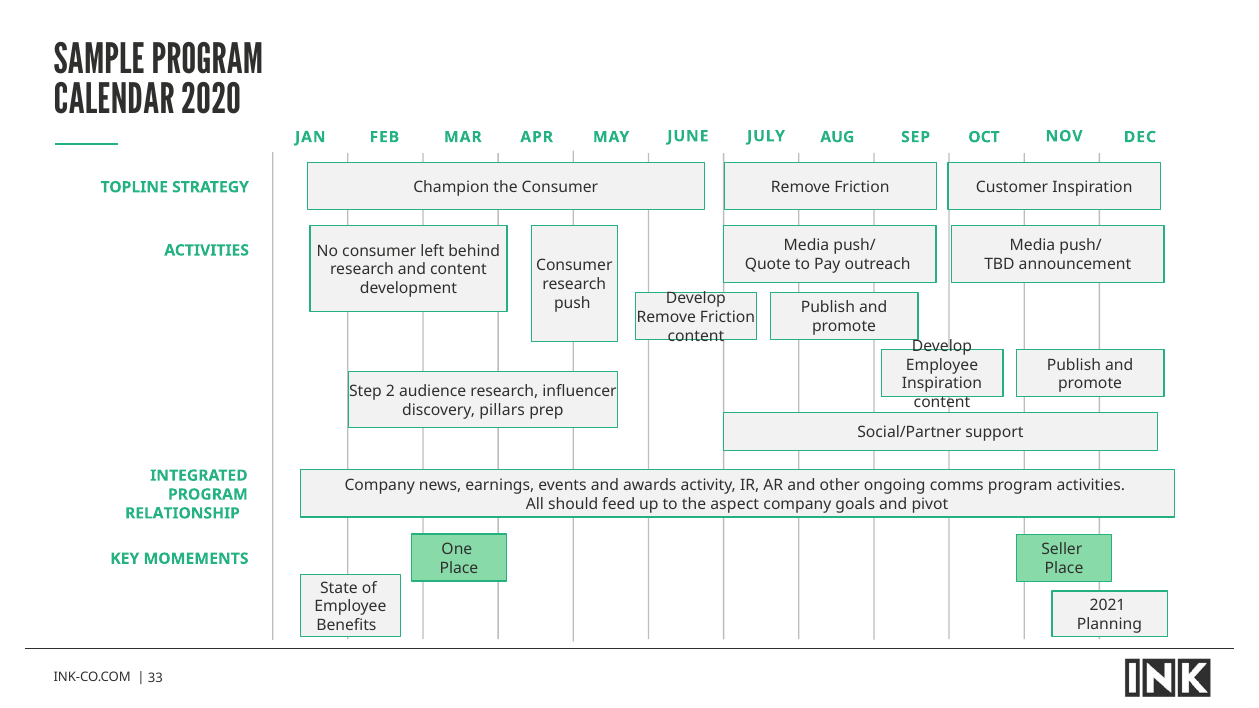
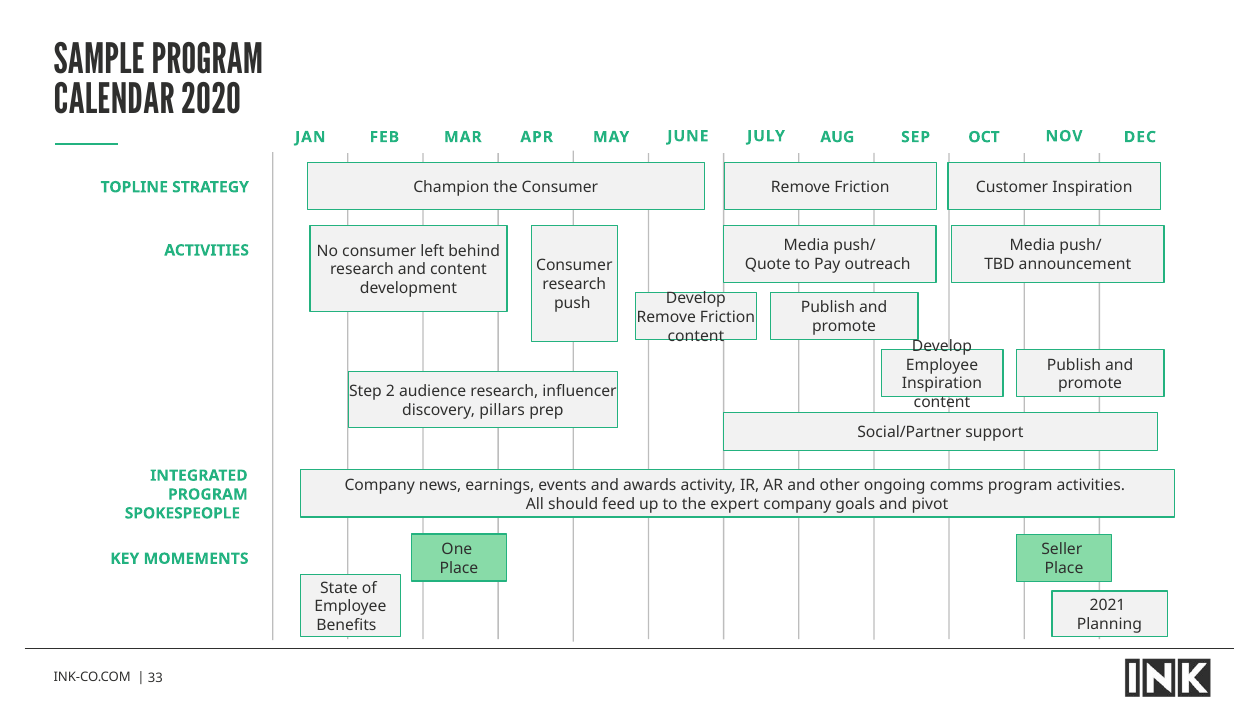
aspect: aspect -> expert
RELATIONSHIP: RELATIONSHIP -> SPOKESPEOPLE
